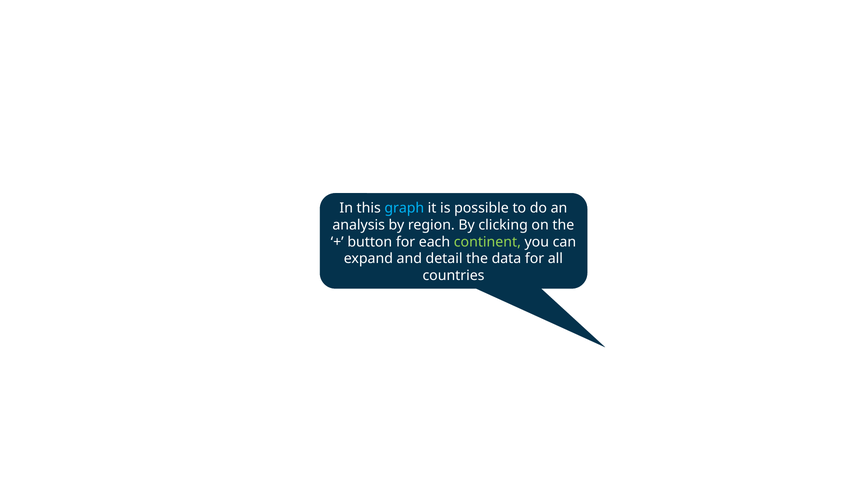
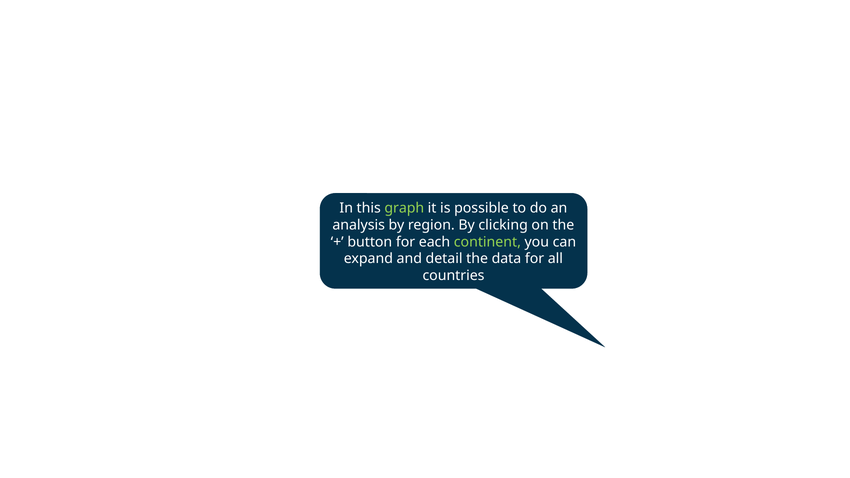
graph colour: light blue -> light green
